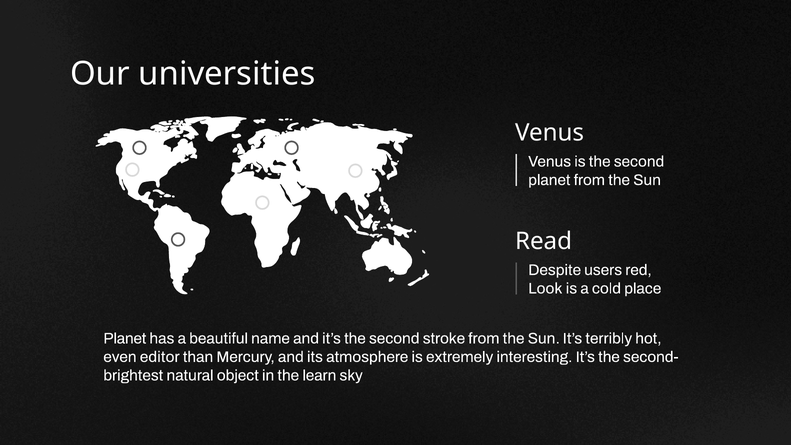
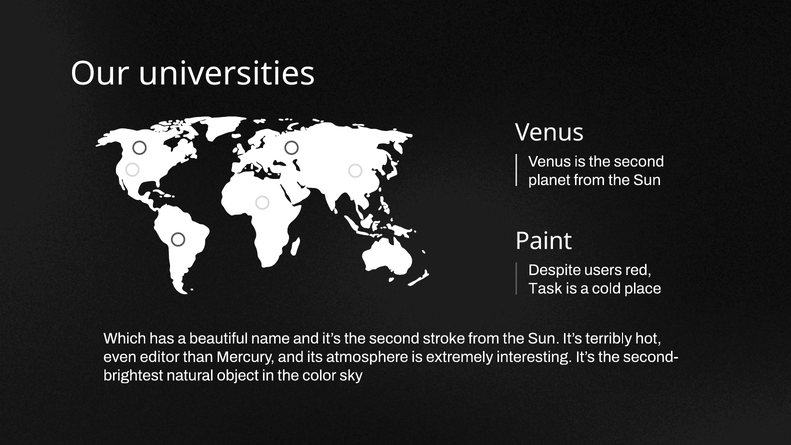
Read: Read -> Paint
Look: Look -> Task
Planet at (125, 338): Planet -> Which
learn: learn -> color
